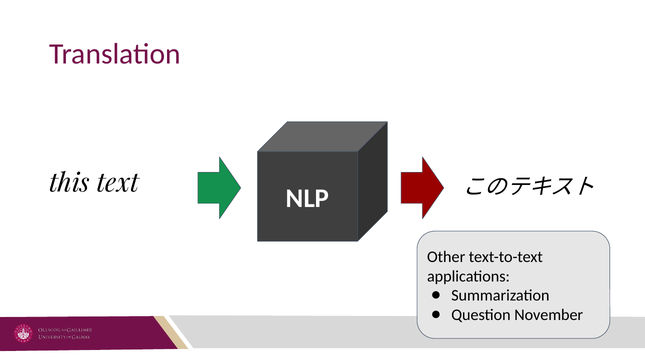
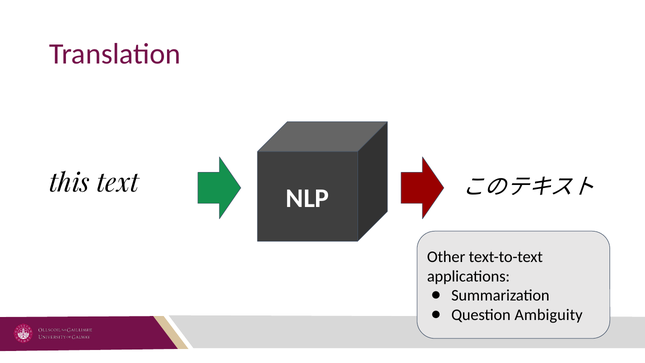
November: November -> Ambiguity
